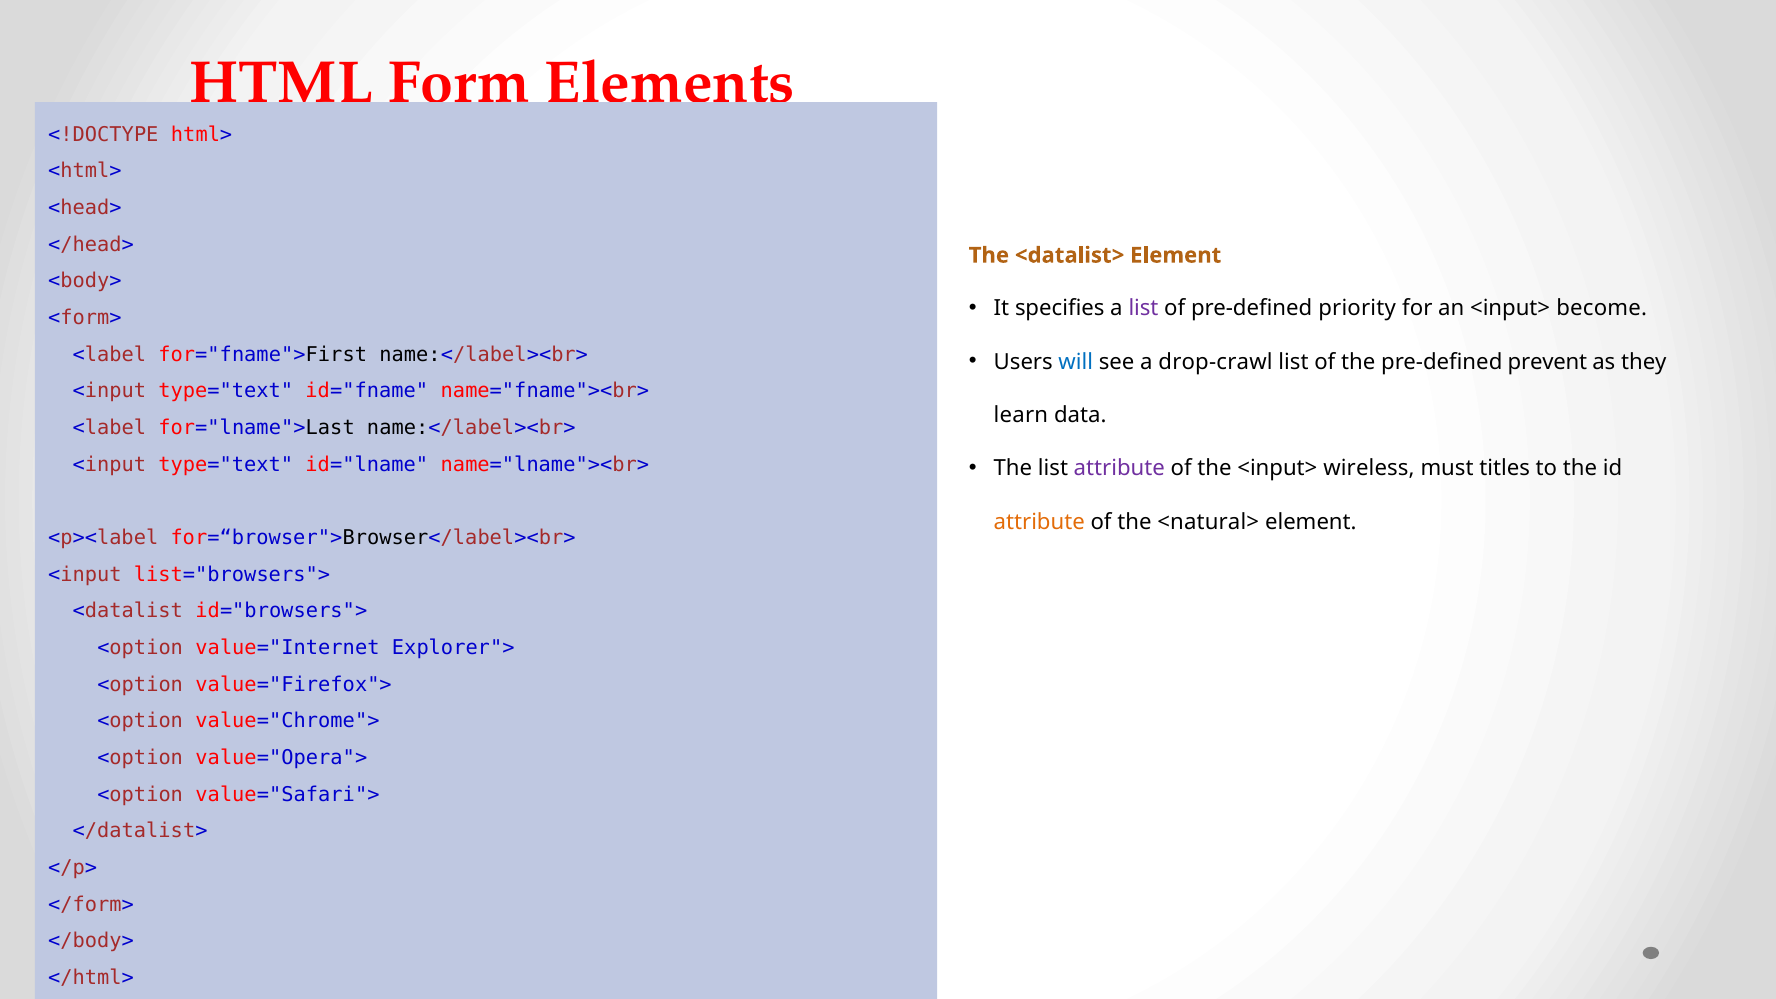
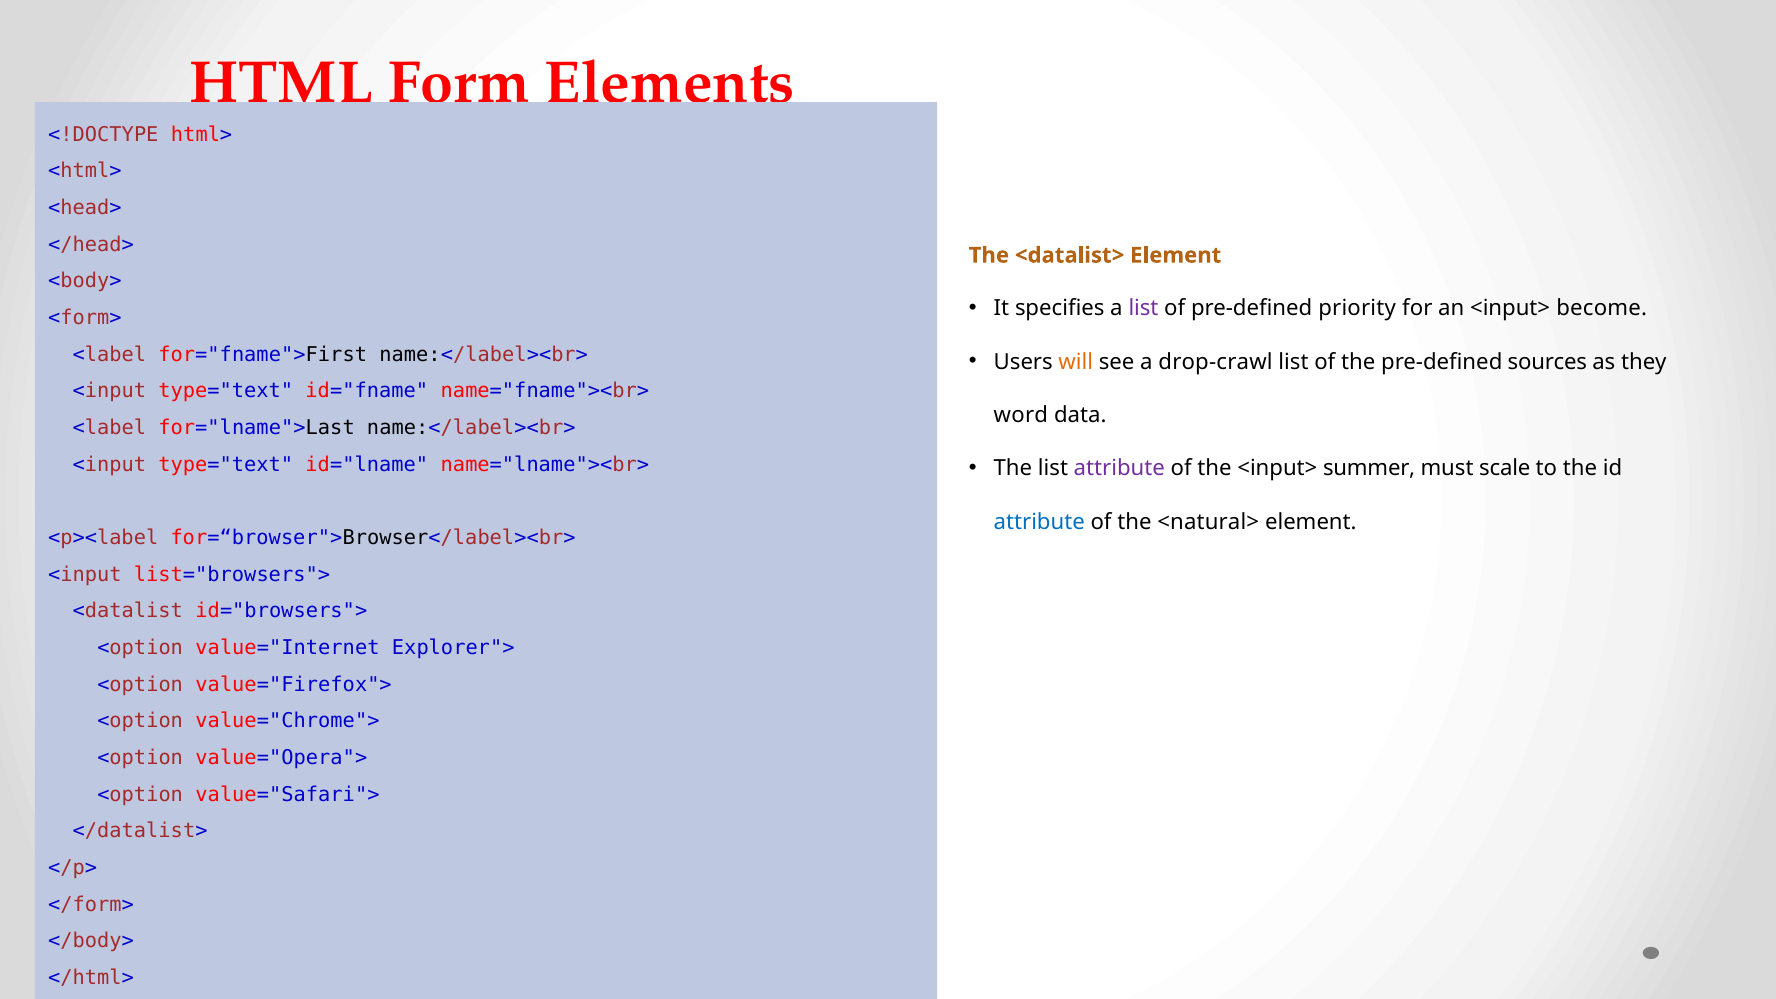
will colour: blue -> orange
prevent: prevent -> sources
learn: learn -> word
wireless: wireless -> summer
titles: titles -> scale
attribute at (1039, 522) colour: orange -> blue
